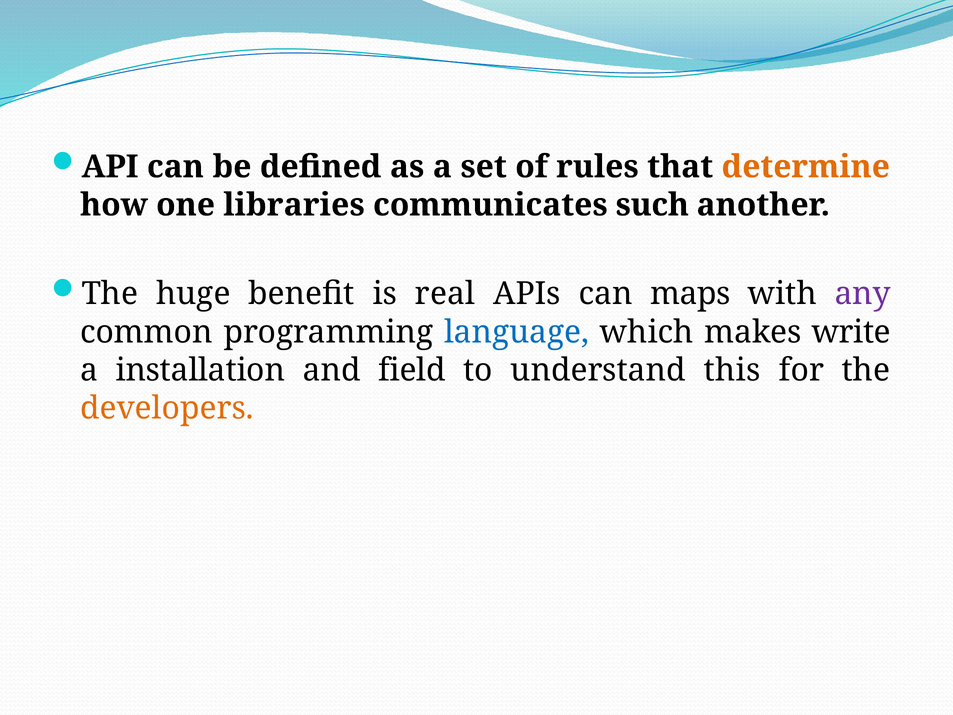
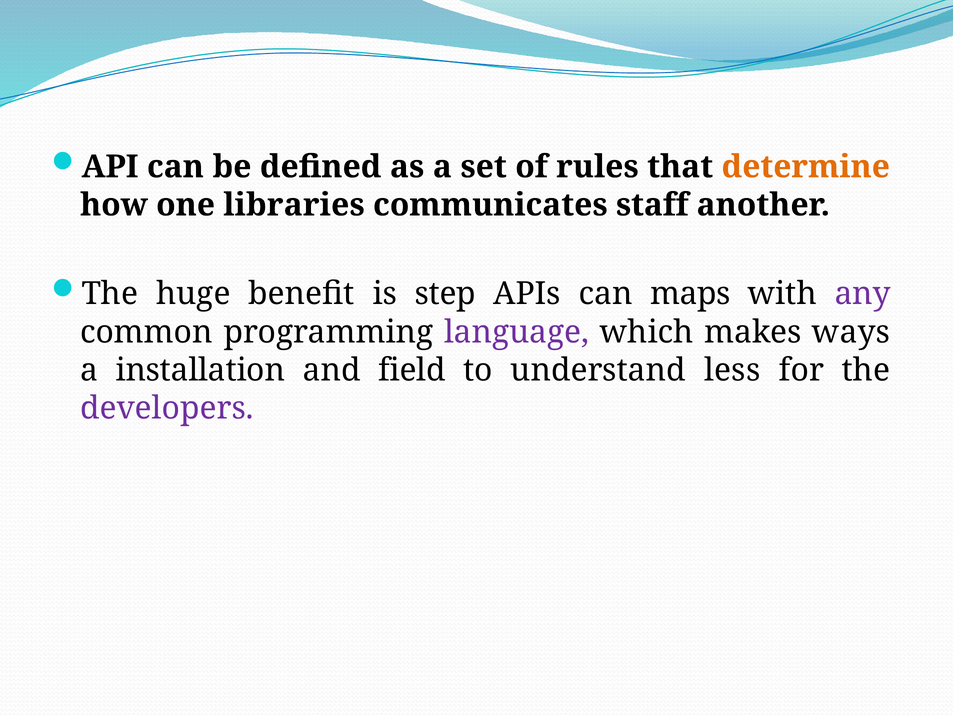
such: such -> staff
real: real -> step
language colour: blue -> purple
write: write -> ways
this: this -> less
developers colour: orange -> purple
